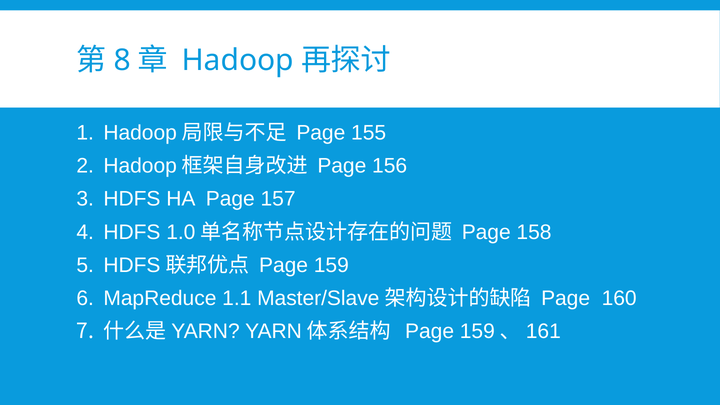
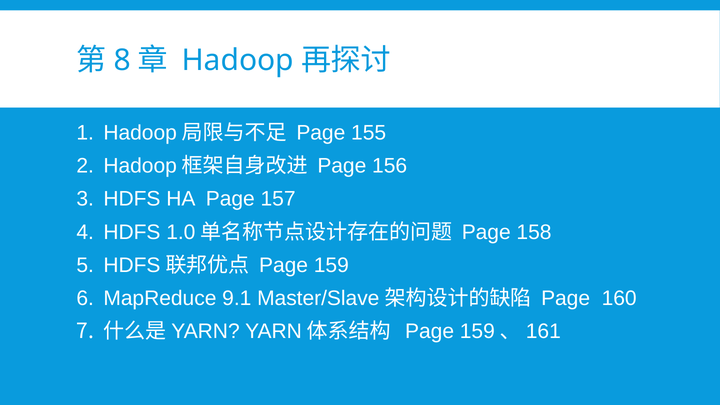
1.1: 1.1 -> 9.1
